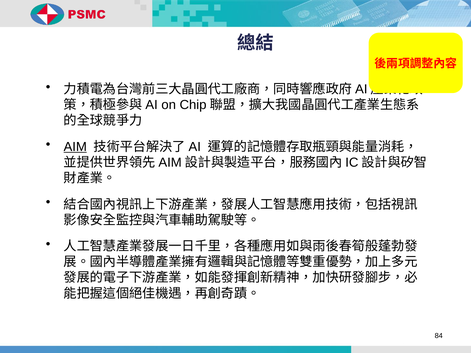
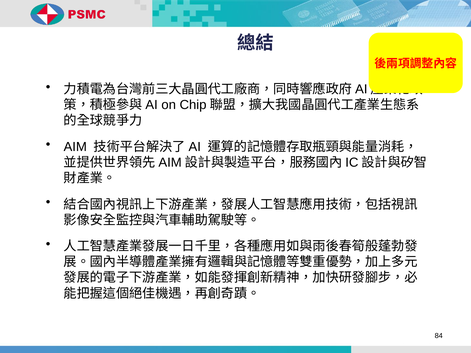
AIM underline: present -> none
